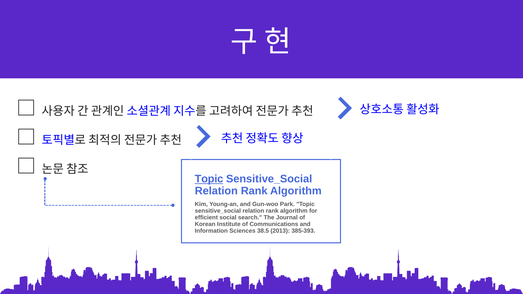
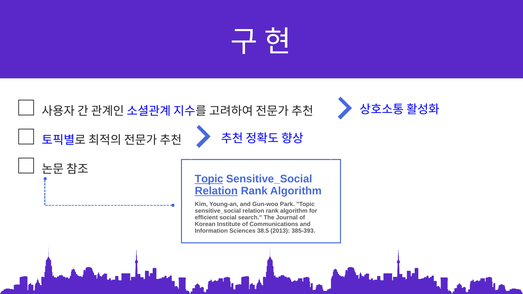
Relation at (216, 191) underline: none -> present
